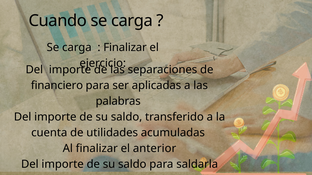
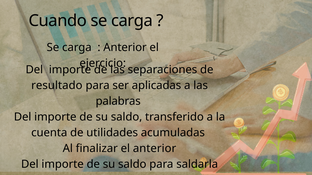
Finalizar at (125, 48): Finalizar -> Anterior
financiero: financiero -> resultado
